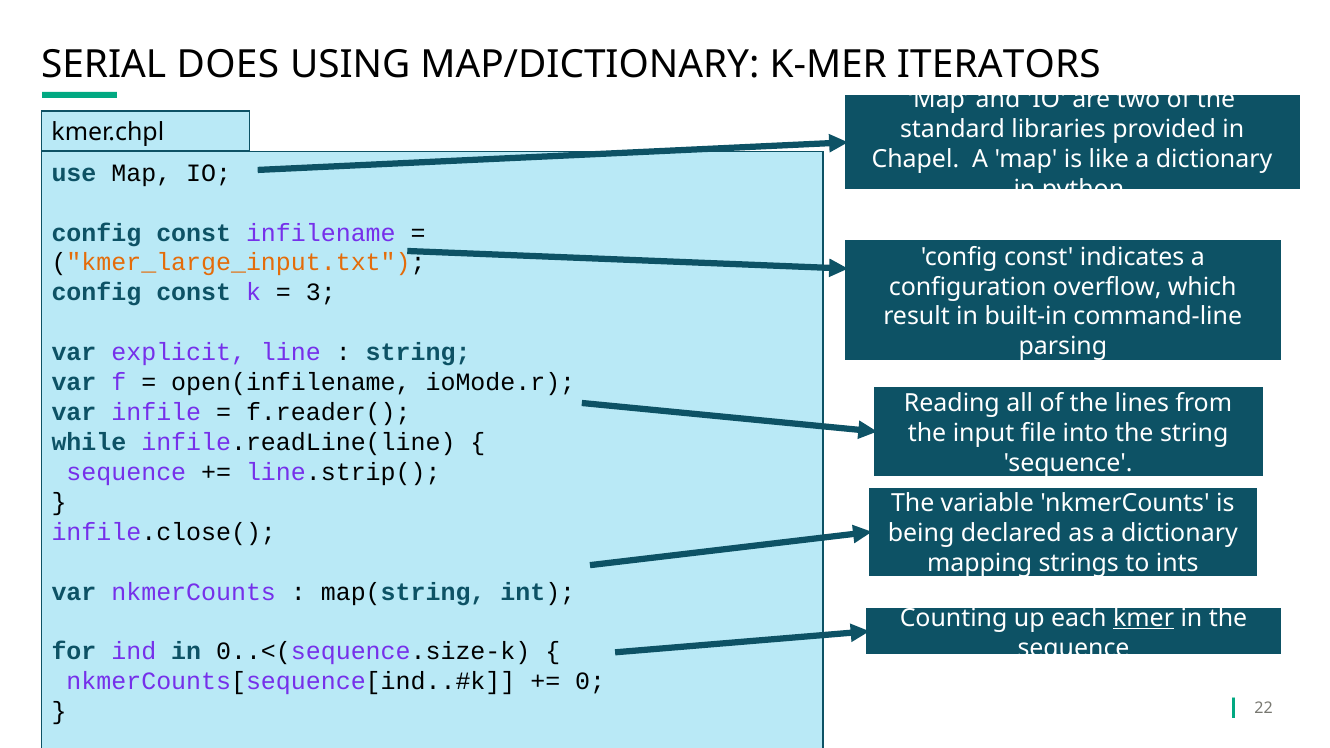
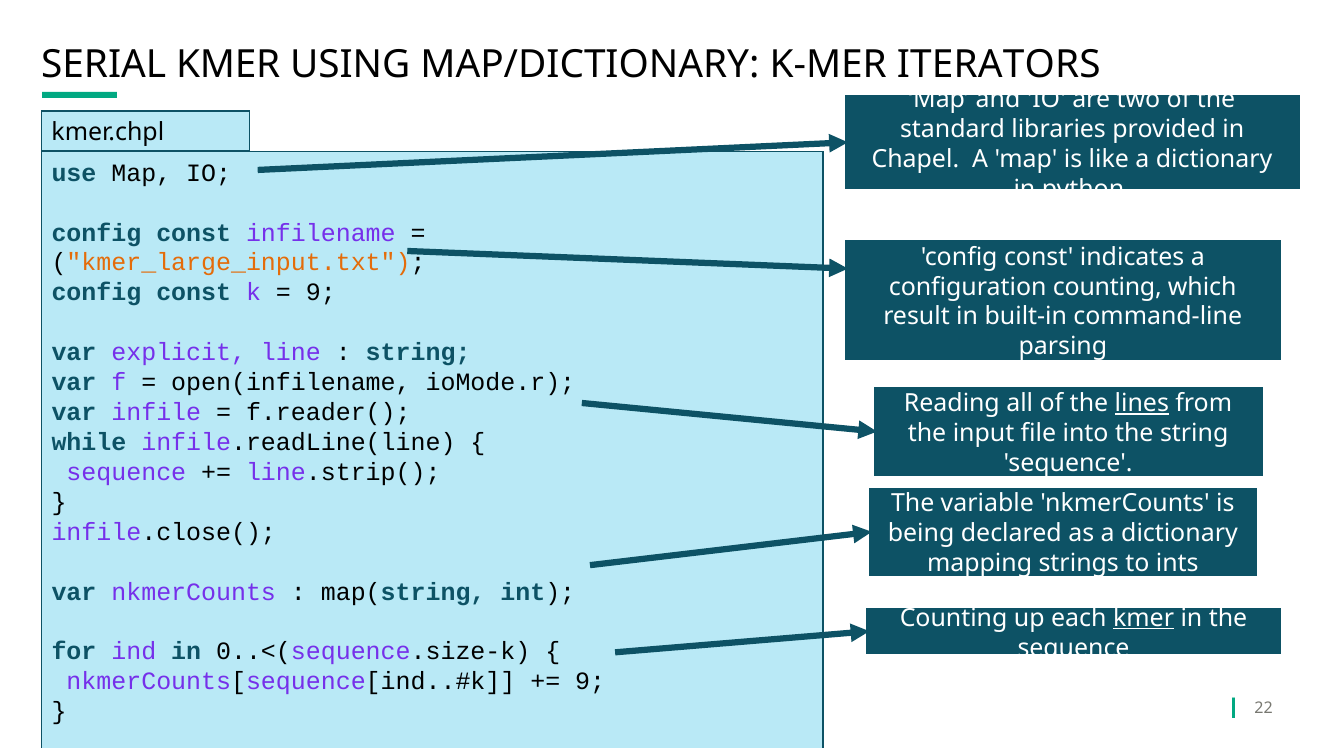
SERIAL DOES: DOES -> KMER
configuration overflow: overflow -> counting
3 at (321, 293): 3 -> 9
lines underline: none -> present
0 at (590, 682): 0 -> 9
